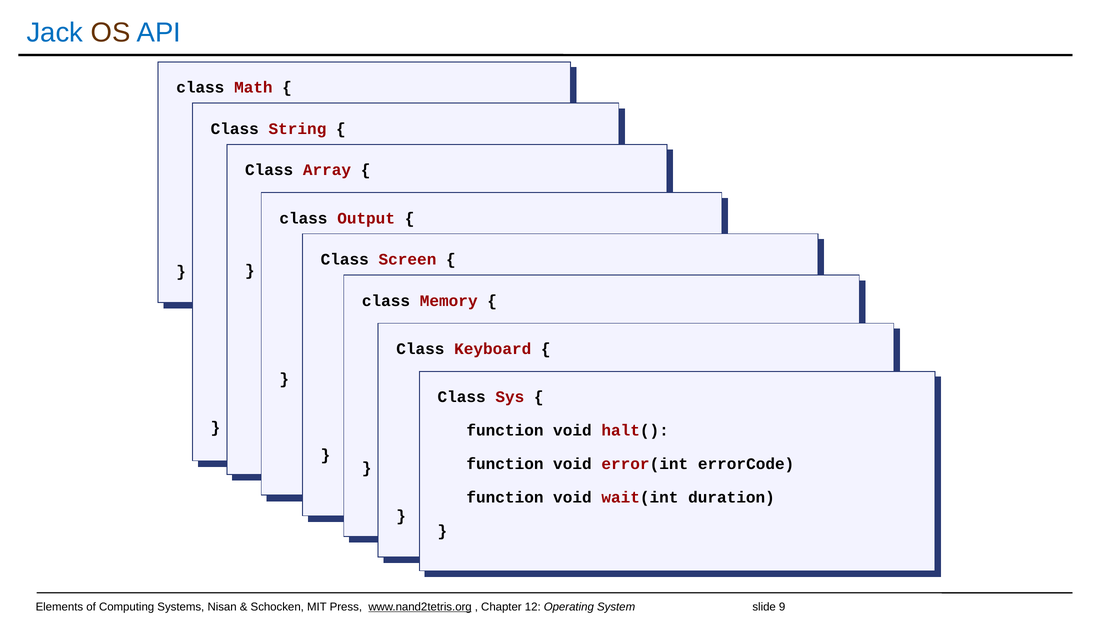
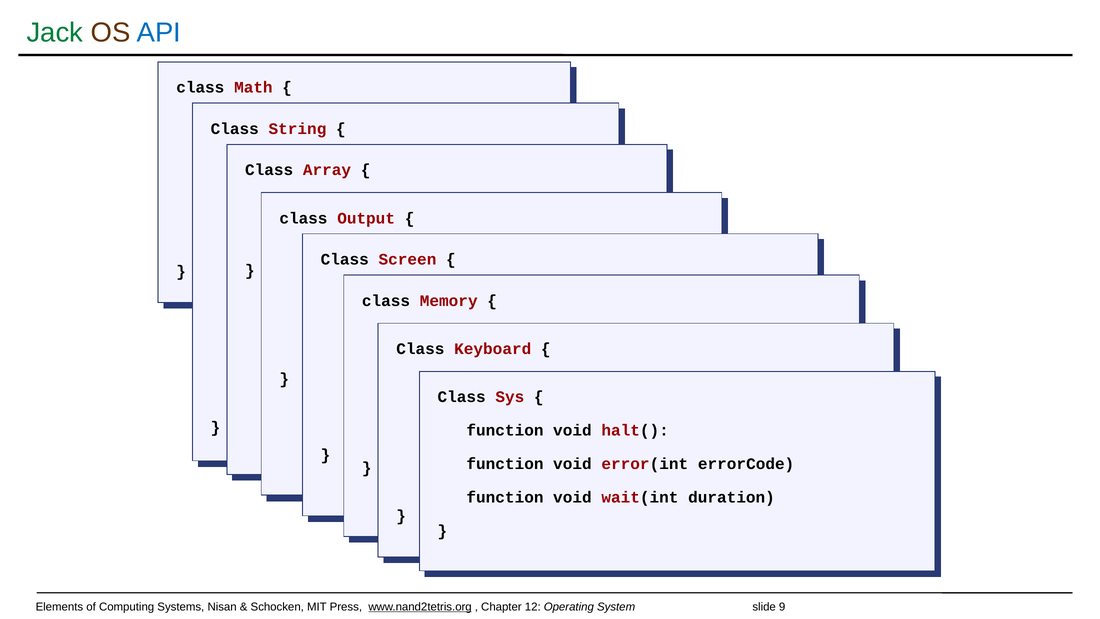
Jack colour: blue -> green
